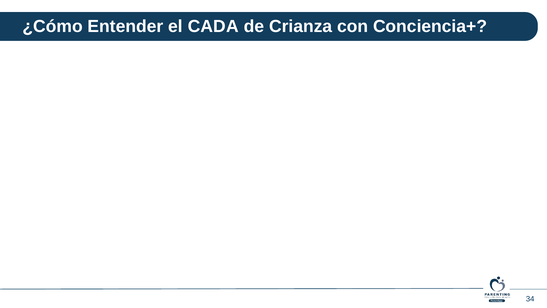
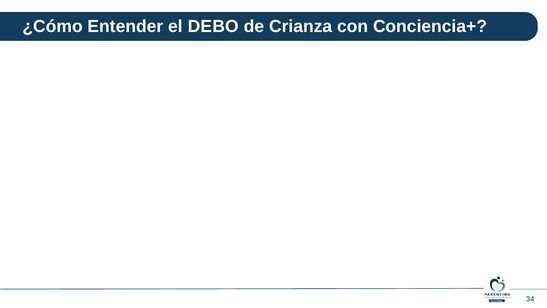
CADA: CADA -> DEBO
